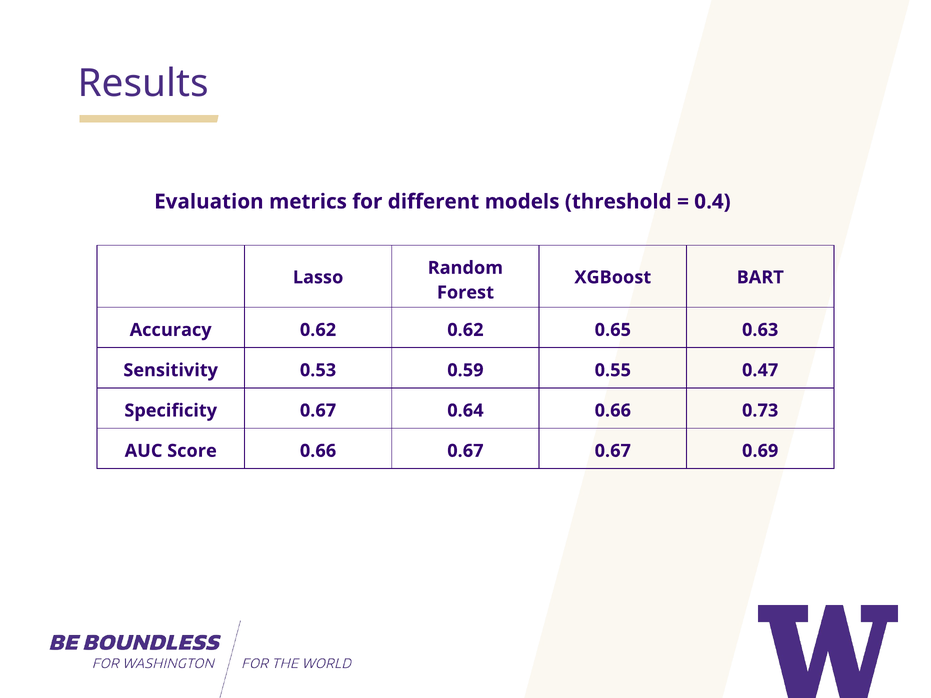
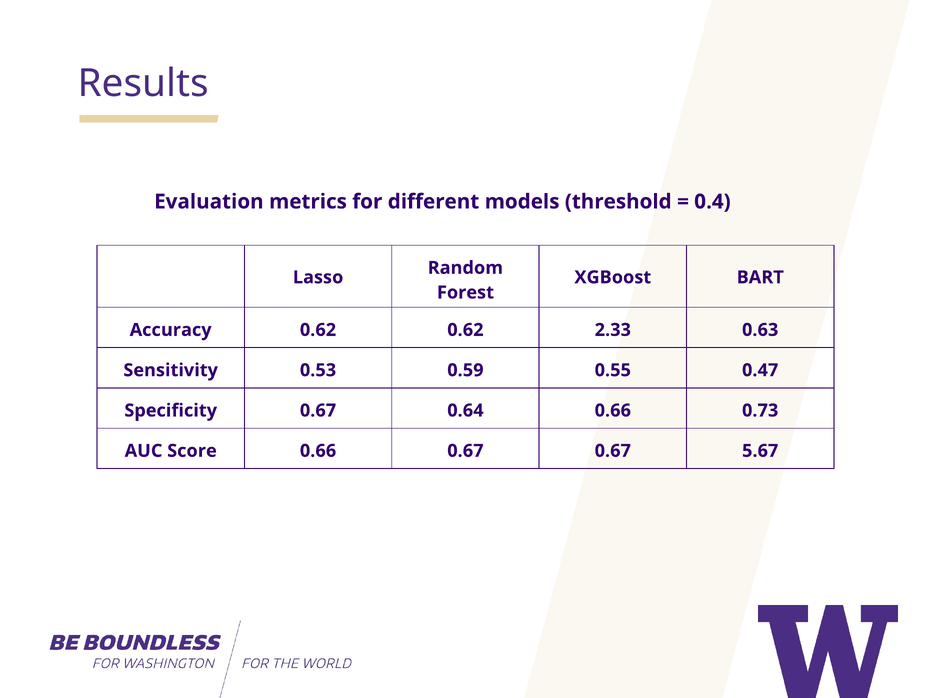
0.65: 0.65 -> 2.33
0.69: 0.69 -> 5.67
